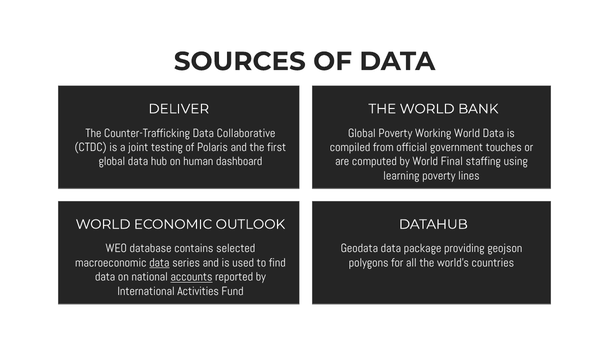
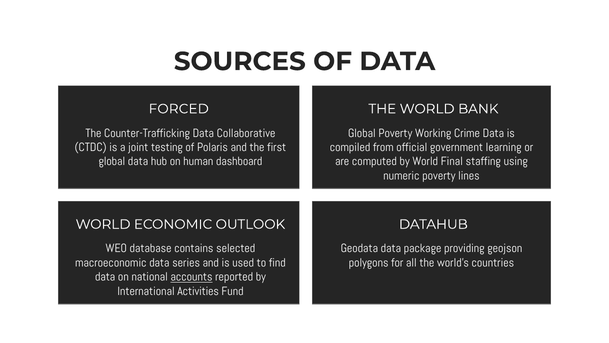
DELIVER: DELIVER -> FORCED
Working World: World -> Crime
touches: touches -> learning
learning: learning -> numeric
data at (159, 262) underline: present -> none
